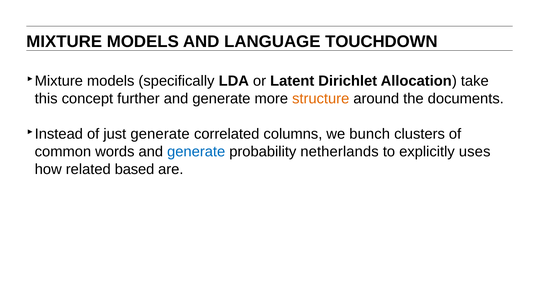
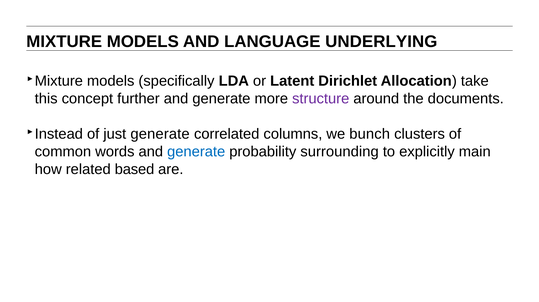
TOUCHDOWN: TOUCHDOWN -> UNDERLYING
structure colour: orange -> purple
netherlands: netherlands -> surrounding
uses: uses -> main
